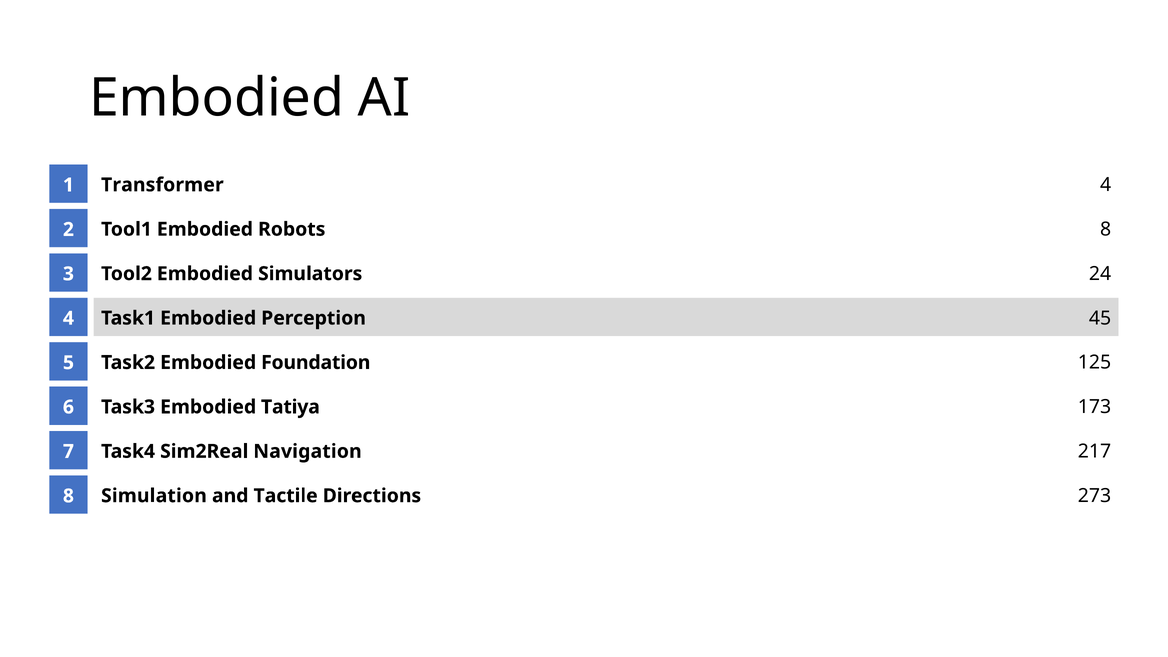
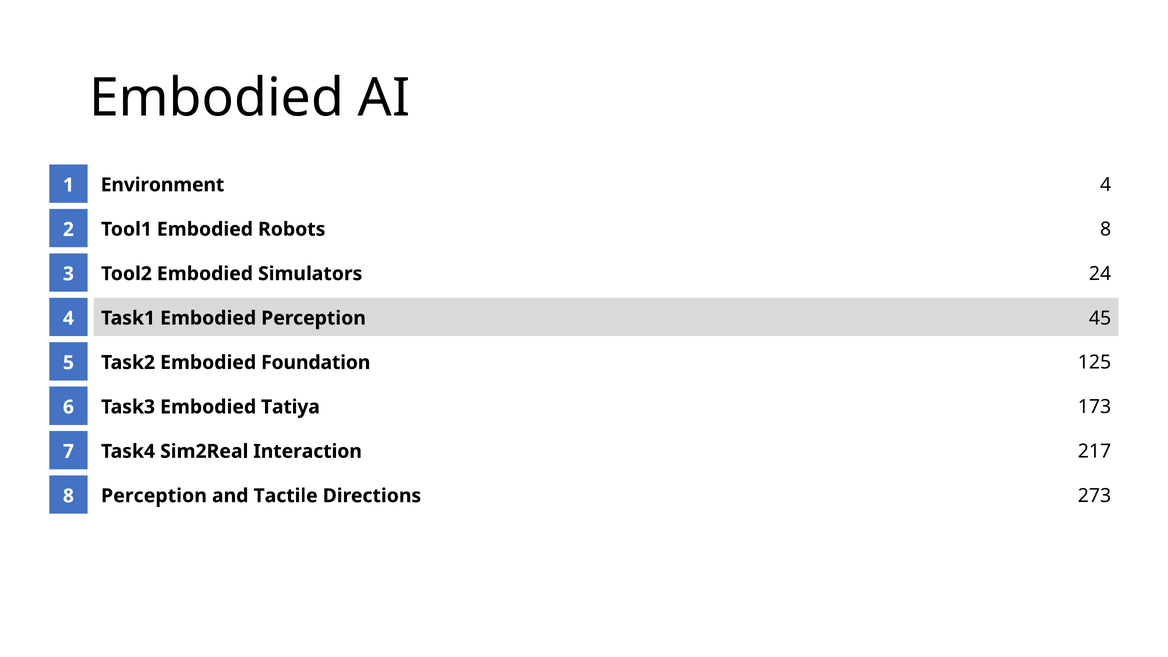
Transformer: Transformer -> Environment
Navigation: Navigation -> Interaction
Simulation at (154, 496): Simulation -> Perception
